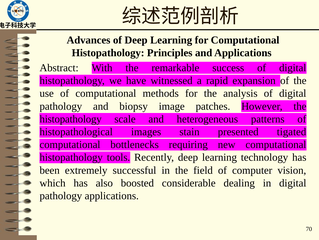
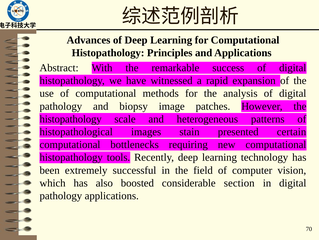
tigated: tigated -> certain
dealing: dealing -> section
